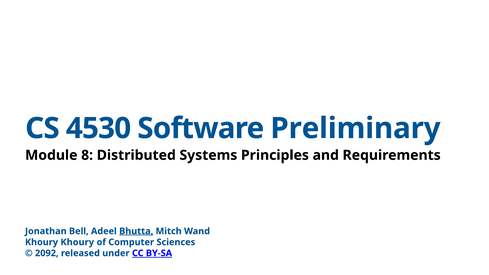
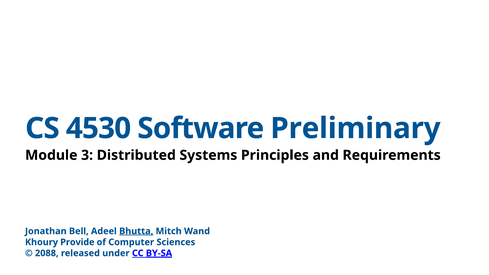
8: 8 -> 3
Khoury Khoury: Khoury -> Provide
2092: 2092 -> 2088
BY-SA underline: none -> present
